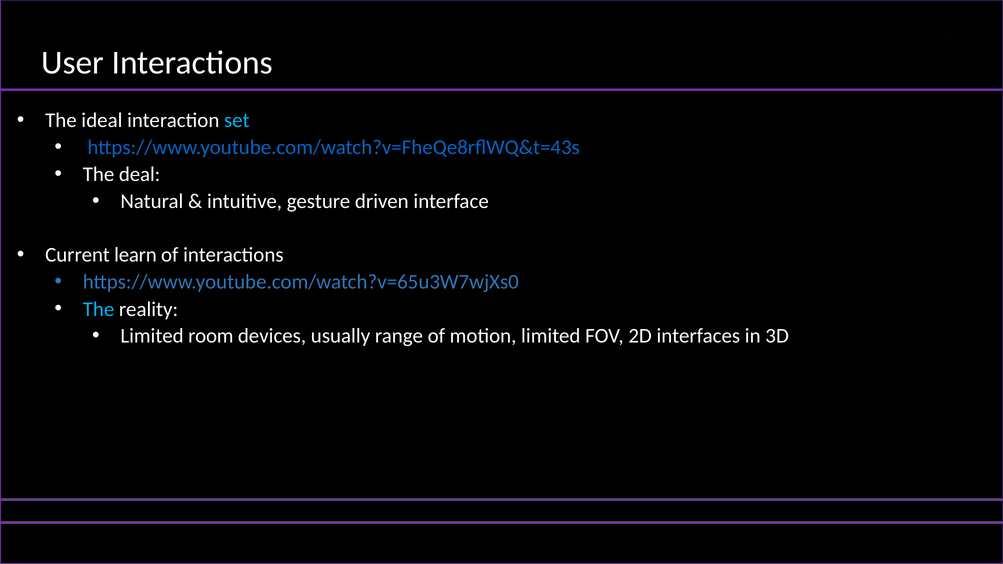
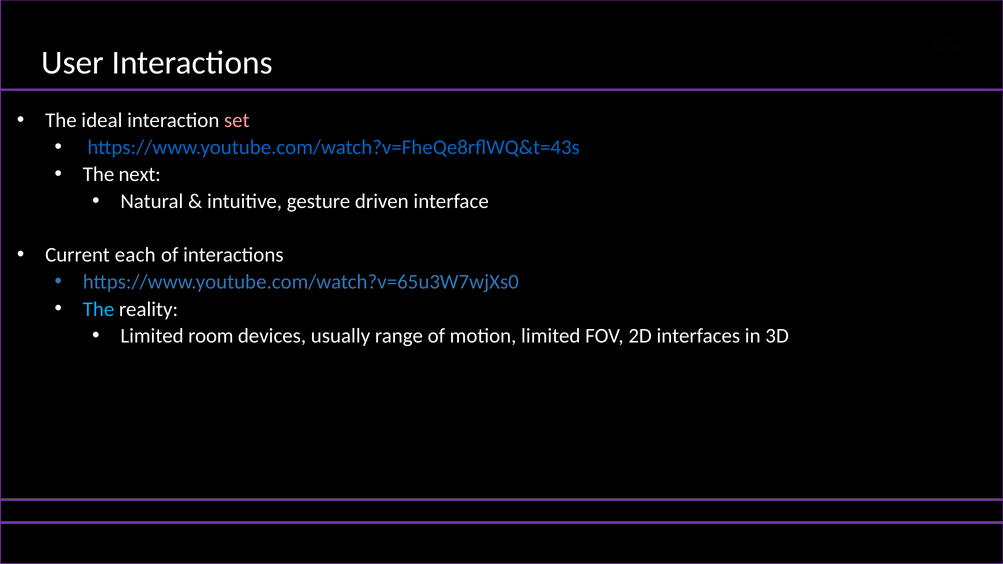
set colour: light blue -> pink
deal: deal -> next
learn: learn -> each
